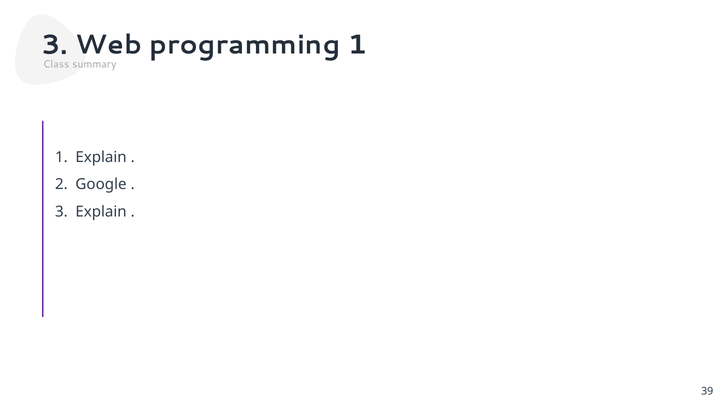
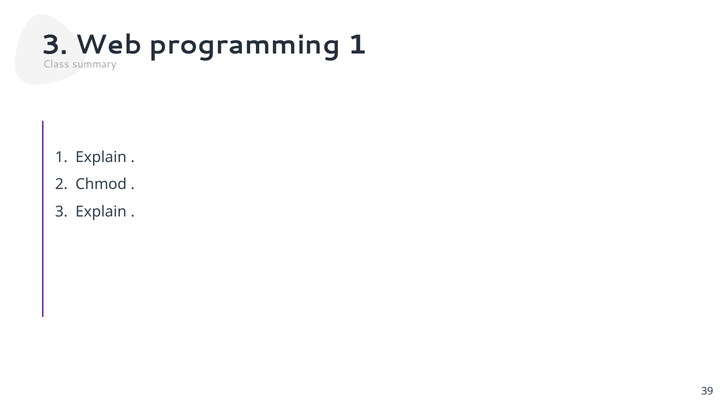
Google: Google -> Chmod
